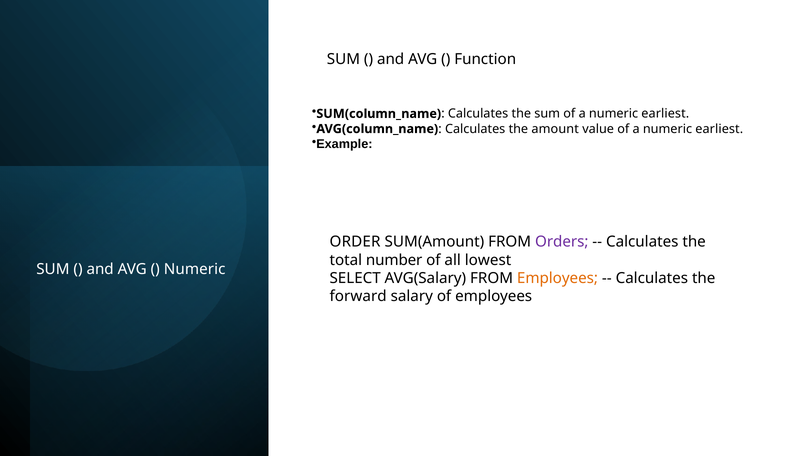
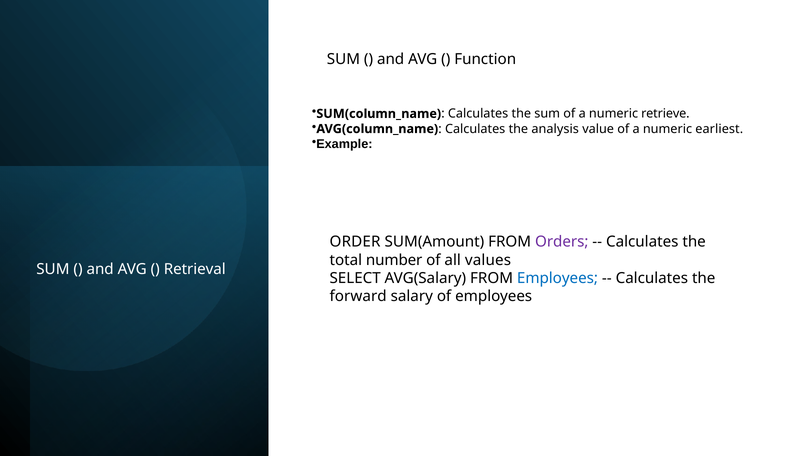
earliest at (665, 114): earliest -> retrieve
amount: amount -> analysis
lowest: lowest -> values
Numeric at (195, 269): Numeric -> Retrieval
Employees at (557, 278) colour: orange -> blue
